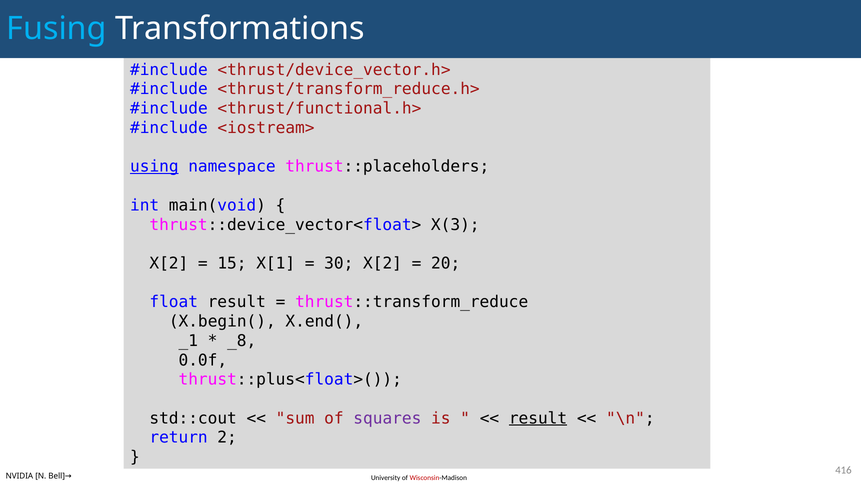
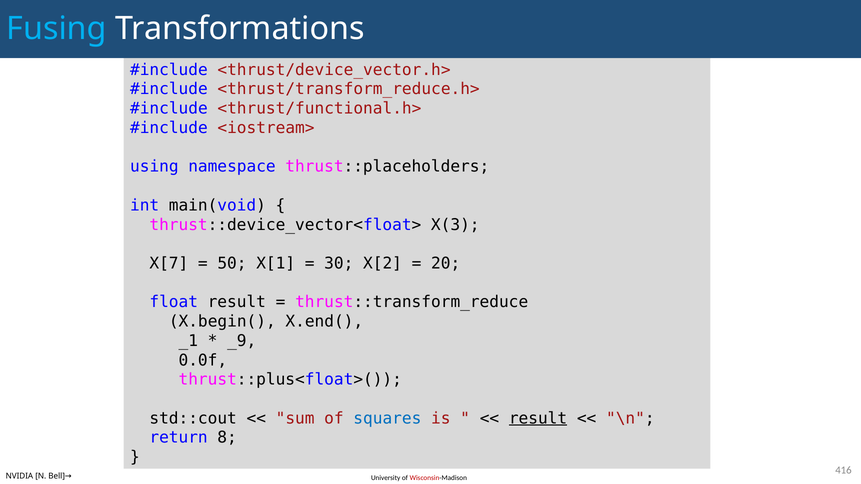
using underline: present -> none
X[2 at (169, 264): X[2 -> X[7
15: 15 -> 50
_8: _8 -> _9
squares colour: purple -> blue
2: 2 -> 8
